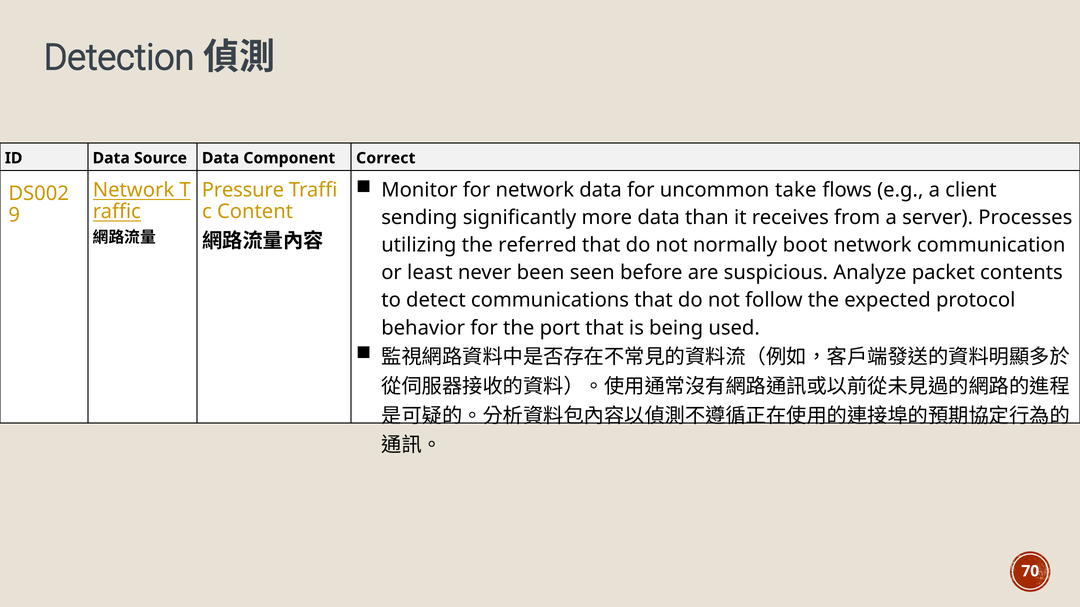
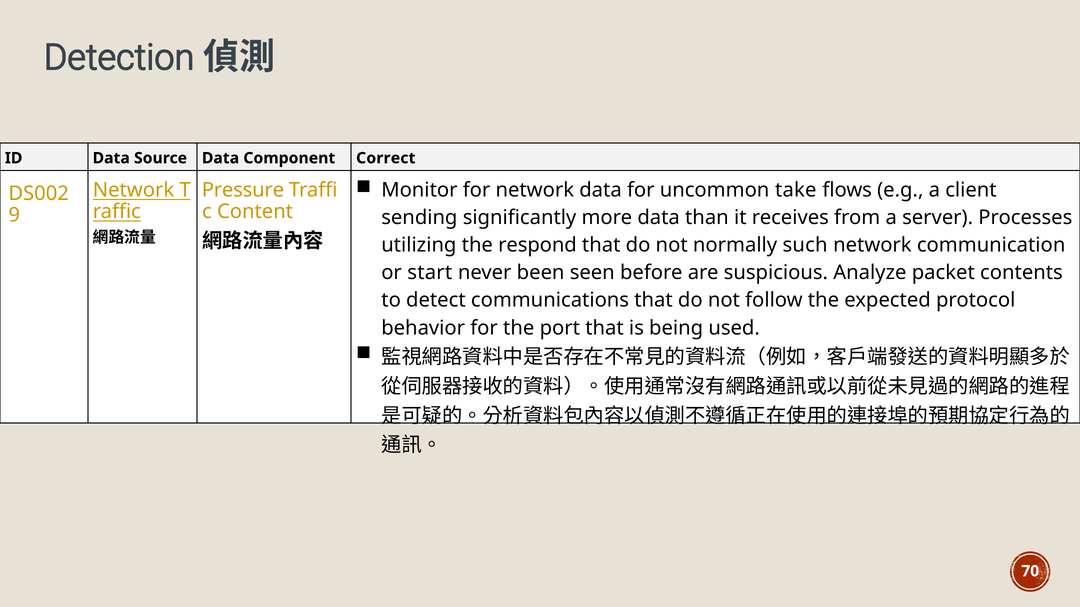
referred: referred -> respond
boot: boot -> such
least: least -> start
